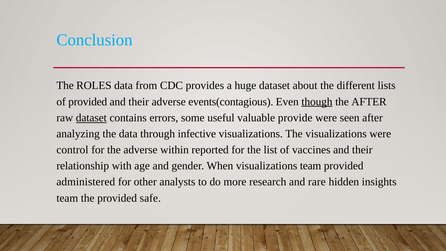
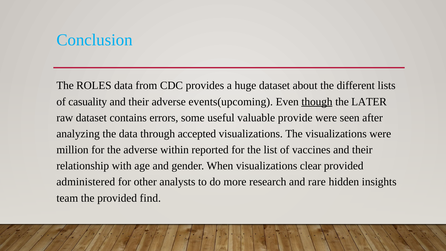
of provided: provided -> casuality
events(contagious: events(contagious -> events(upcoming
the AFTER: AFTER -> LATER
dataset at (91, 118) underline: present -> none
infective: infective -> accepted
control: control -> million
visualizations team: team -> clear
safe: safe -> find
